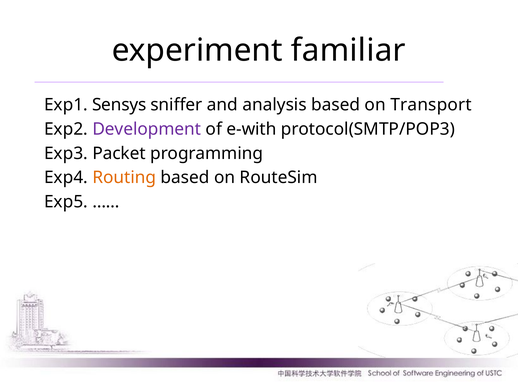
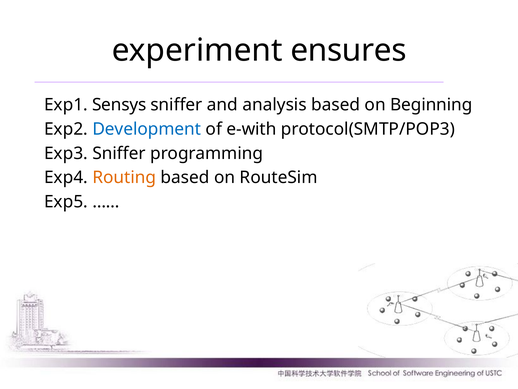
familiar: familiar -> ensures
Transport: Transport -> Beginning
Development colour: purple -> blue
Exp3 Packet: Packet -> Sniffer
